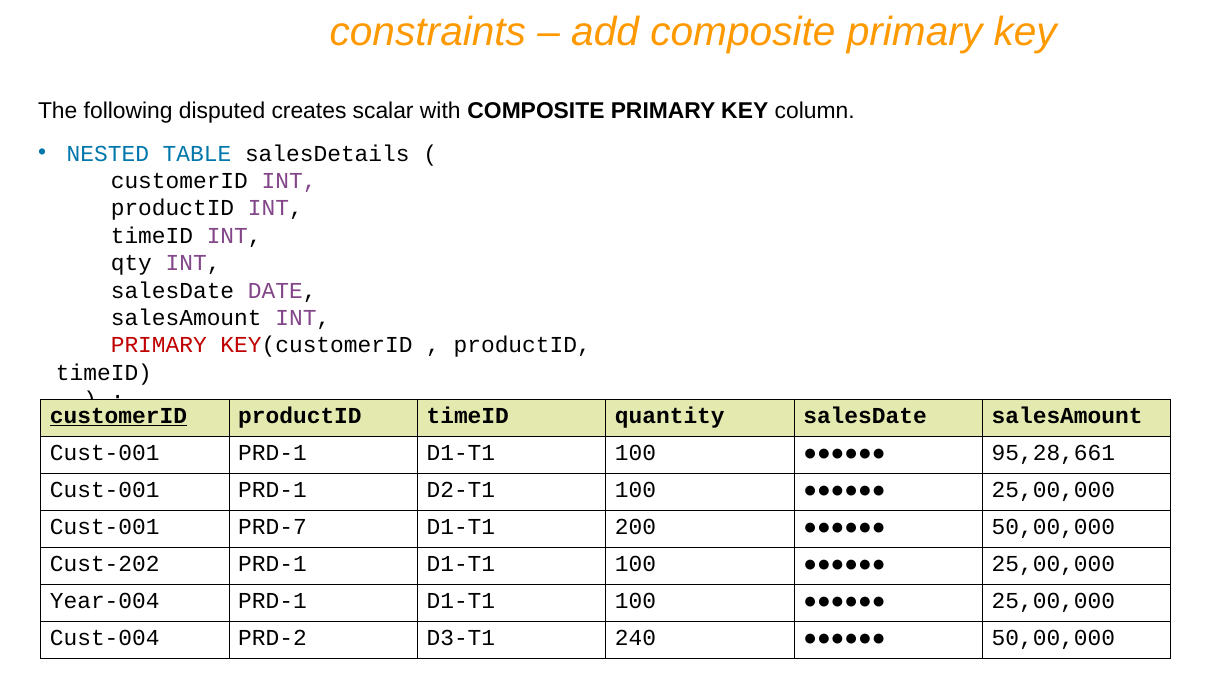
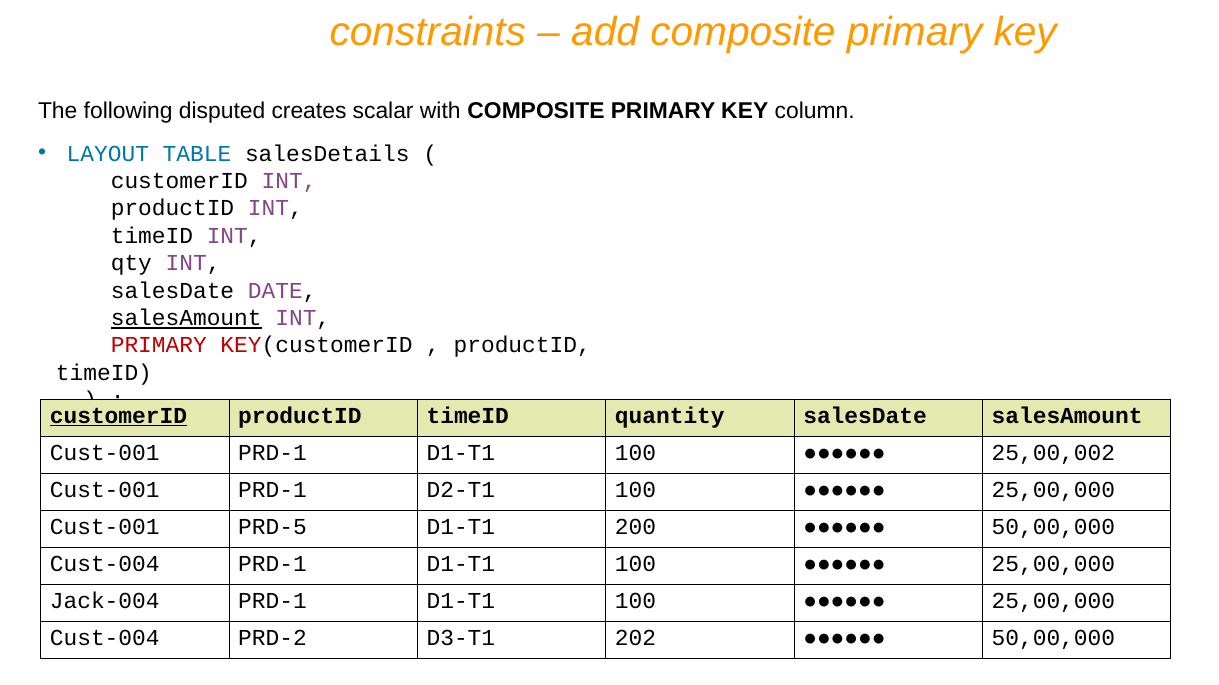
NESTED: NESTED -> LAYOUT
salesAmount at (186, 318) underline: none -> present
95,28,661: 95,28,661 -> 25,00,002
PRD-7: PRD-7 -> PRD-5
Cust-202 at (105, 564): Cust-202 -> Cust-004
Year-004: Year-004 -> Jack-004
240: 240 -> 202
